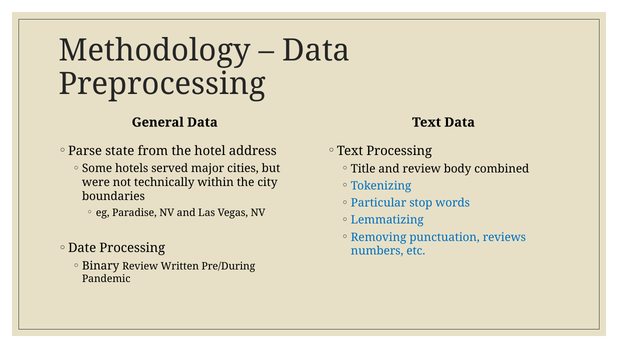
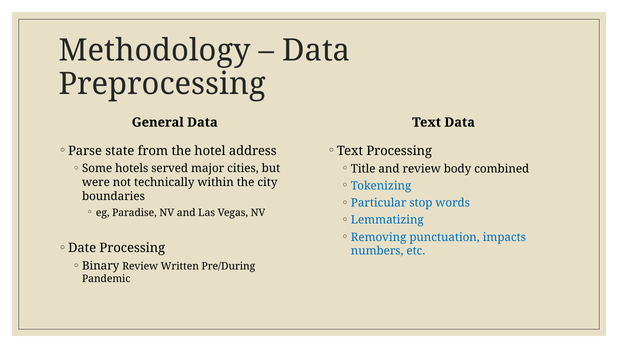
reviews: reviews -> impacts
